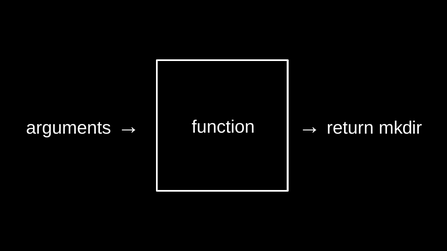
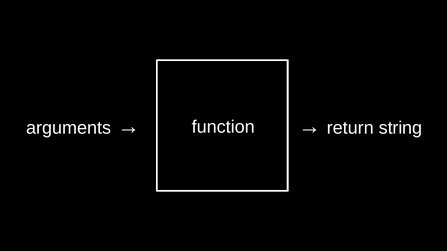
mkdir: mkdir -> string
